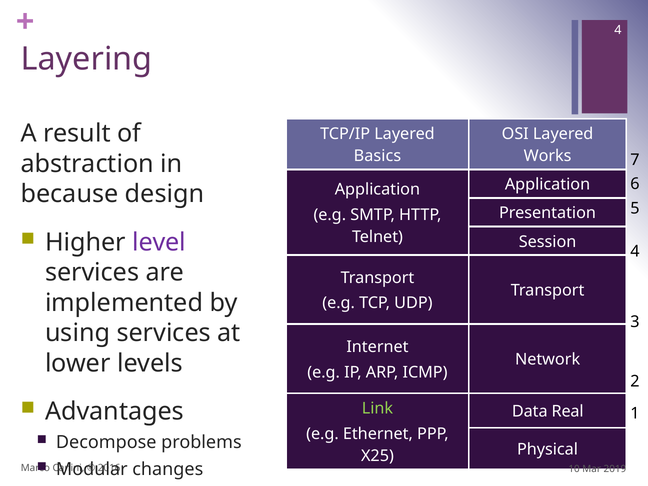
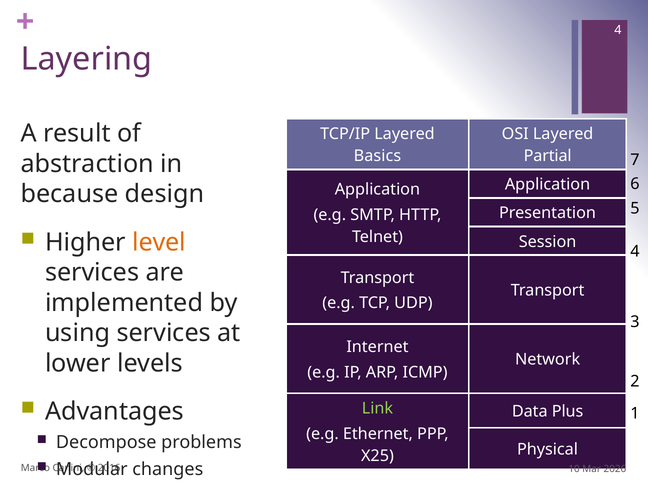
Works: Works -> Partial
level colour: purple -> orange
Real: Real -> Plus
2019: 2019 -> 2026
